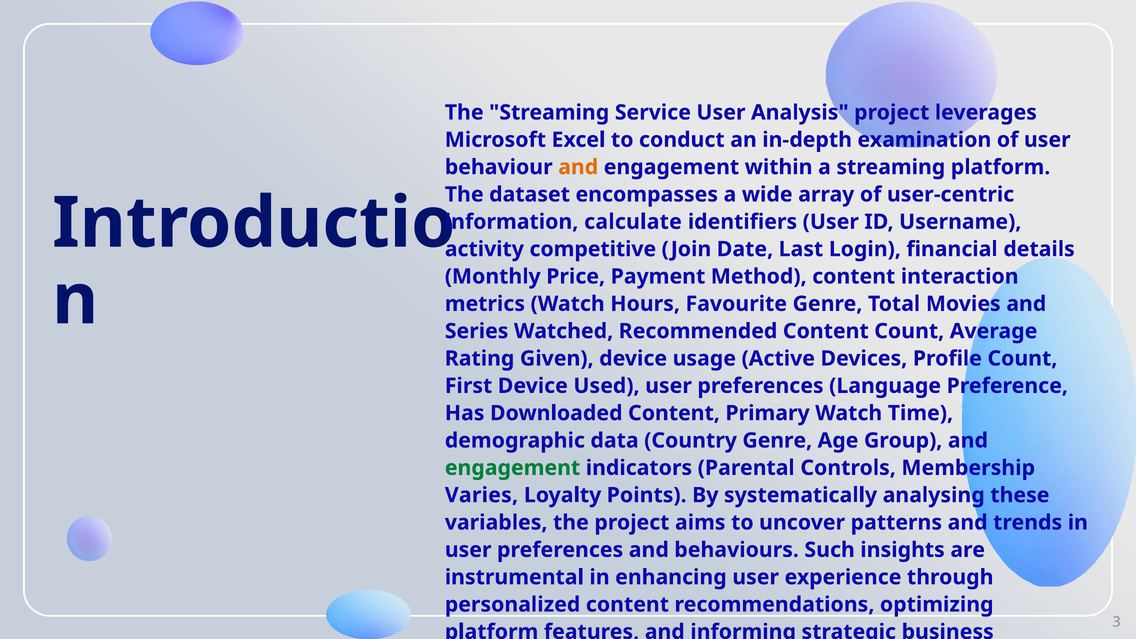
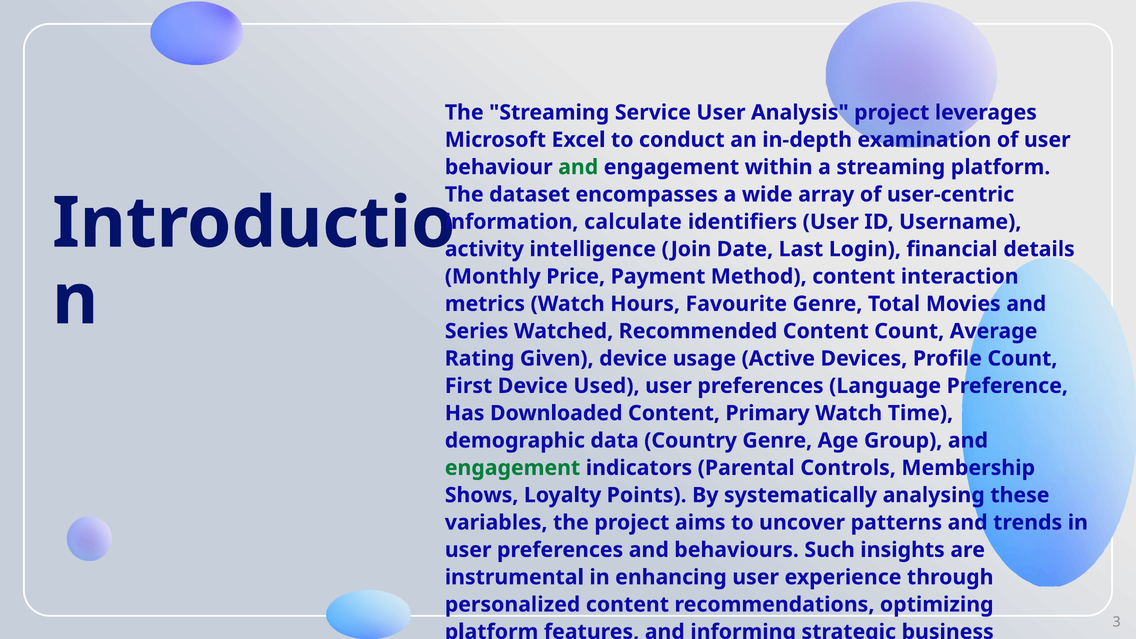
and at (578, 167) colour: orange -> green
competitive: competitive -> intelligence
Varies: Varies -> Shows
